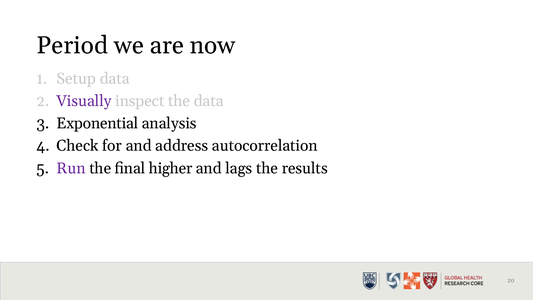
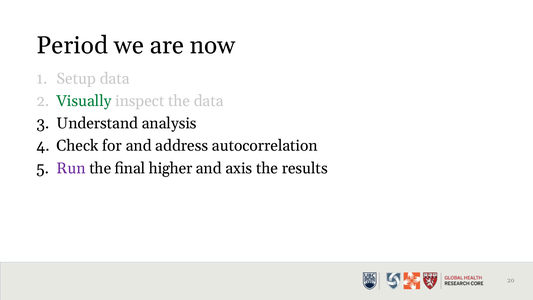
Visually colour: purple -> green
Exponential: Exponential -> Understand
lags: lags -> axis
